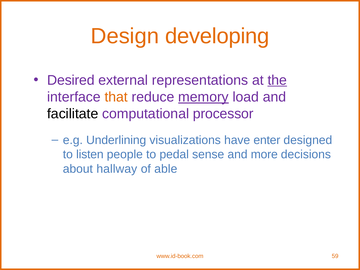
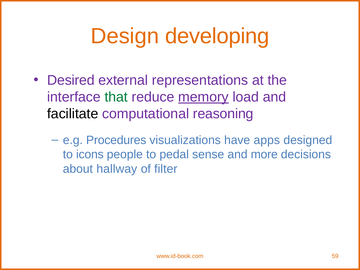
the underline: present -> none
that colour: orange -> green
processor: processor -> reasoning
Underlining: Underlining -> Procedures
enter: enter -> apps
listen: listen -> icons
able: able -> filter
